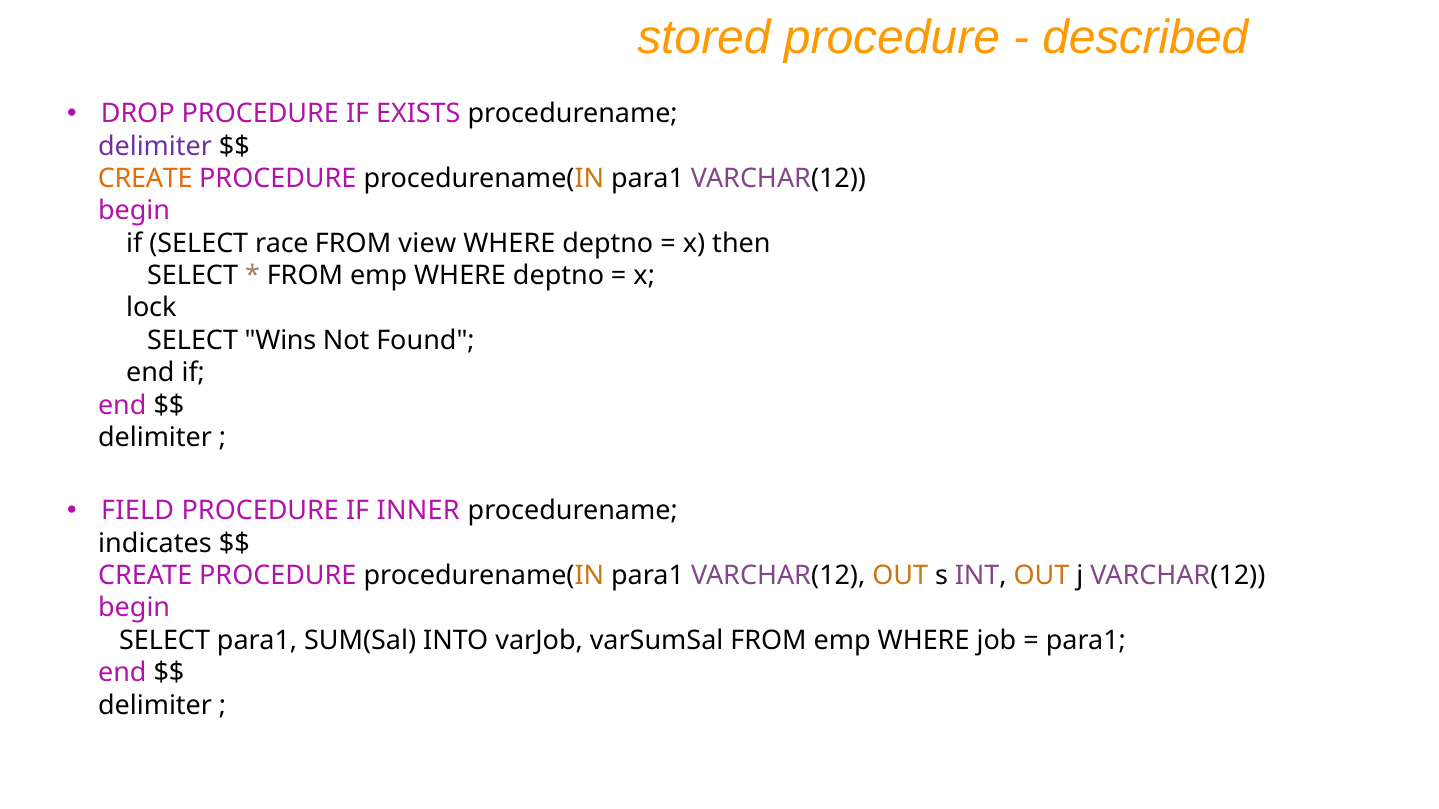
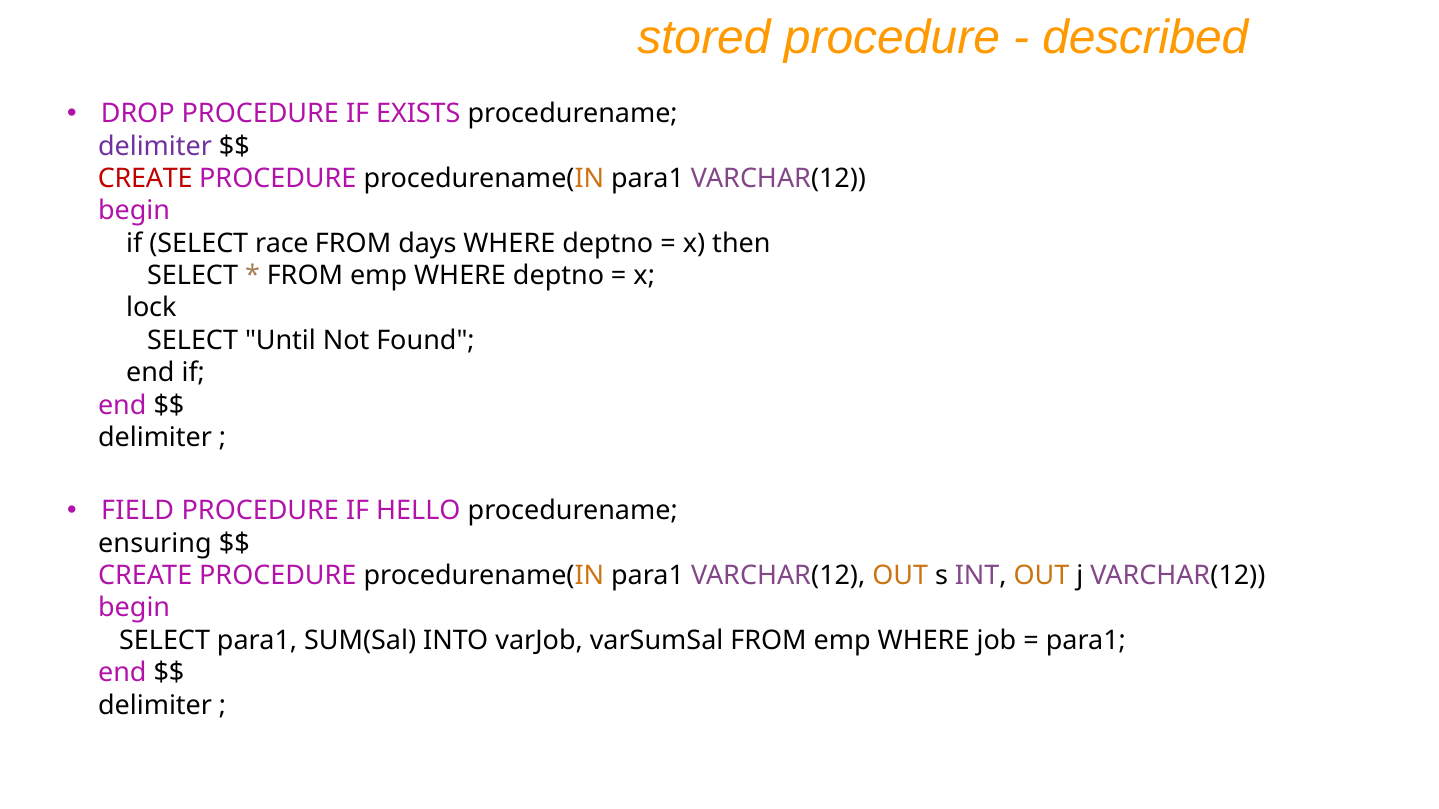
CREATE at (145, 179) colour: orange -> red
view: view -> days
Wins: Wins -> Until
INNER: INNER -> HELLO
indicates: indicates -> ensuring
